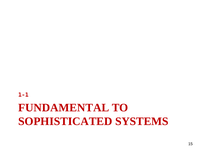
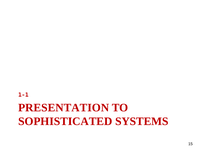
FUNDAMENTAL: FUNDAMENTAL -> PRESENTATION
